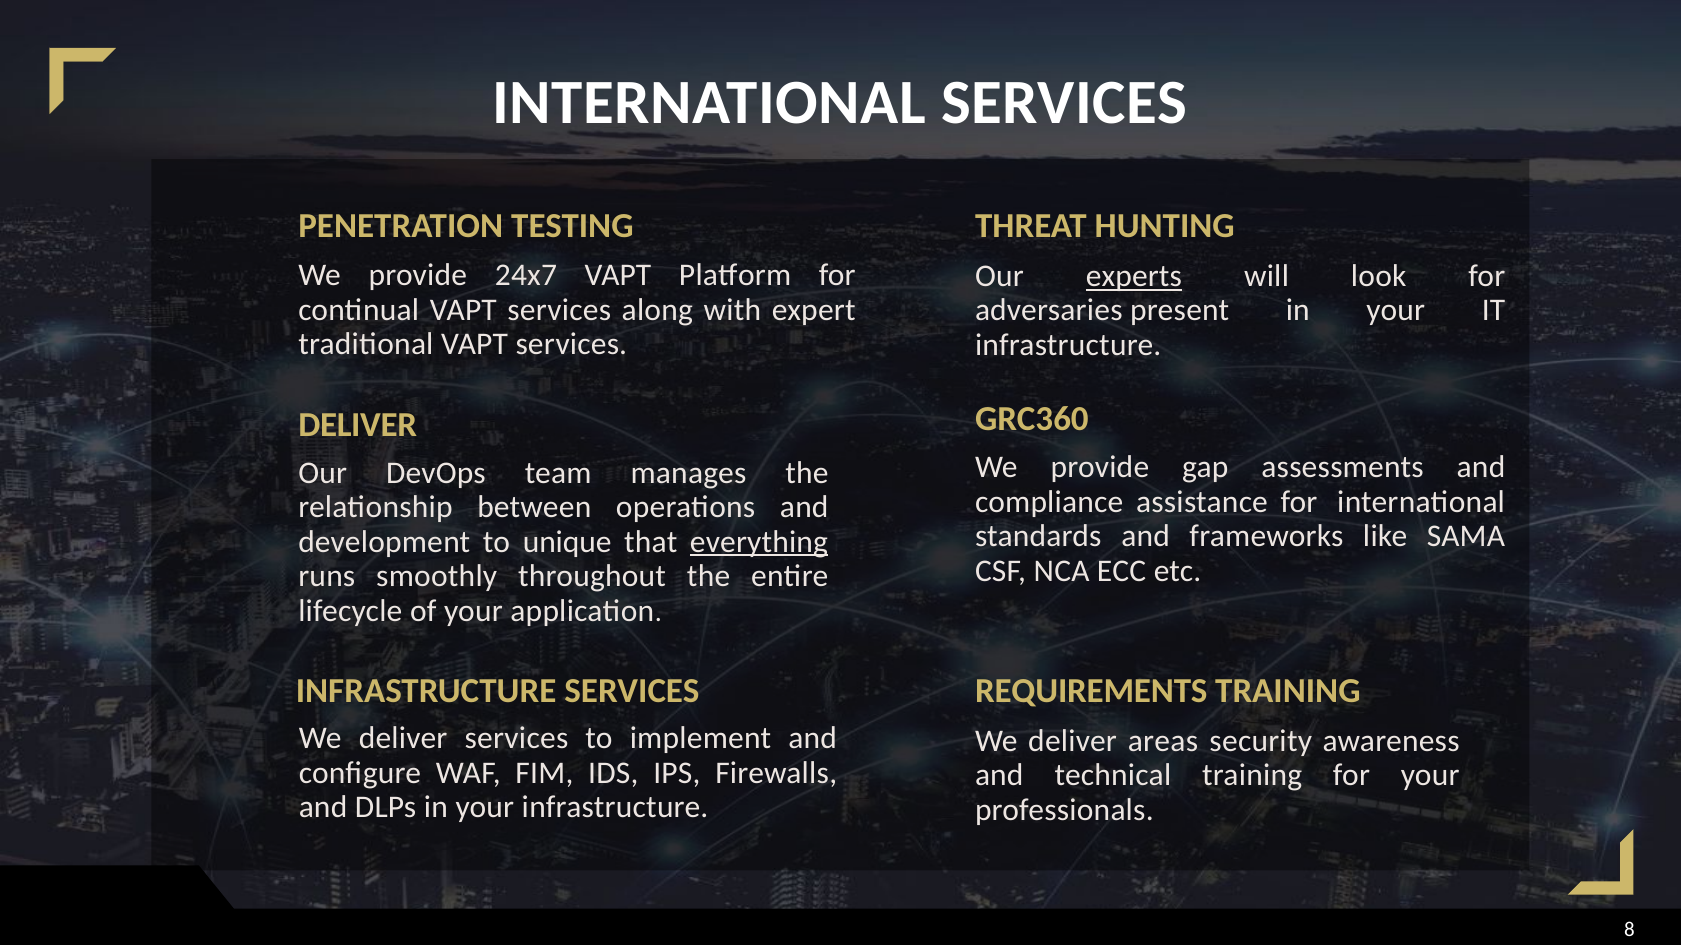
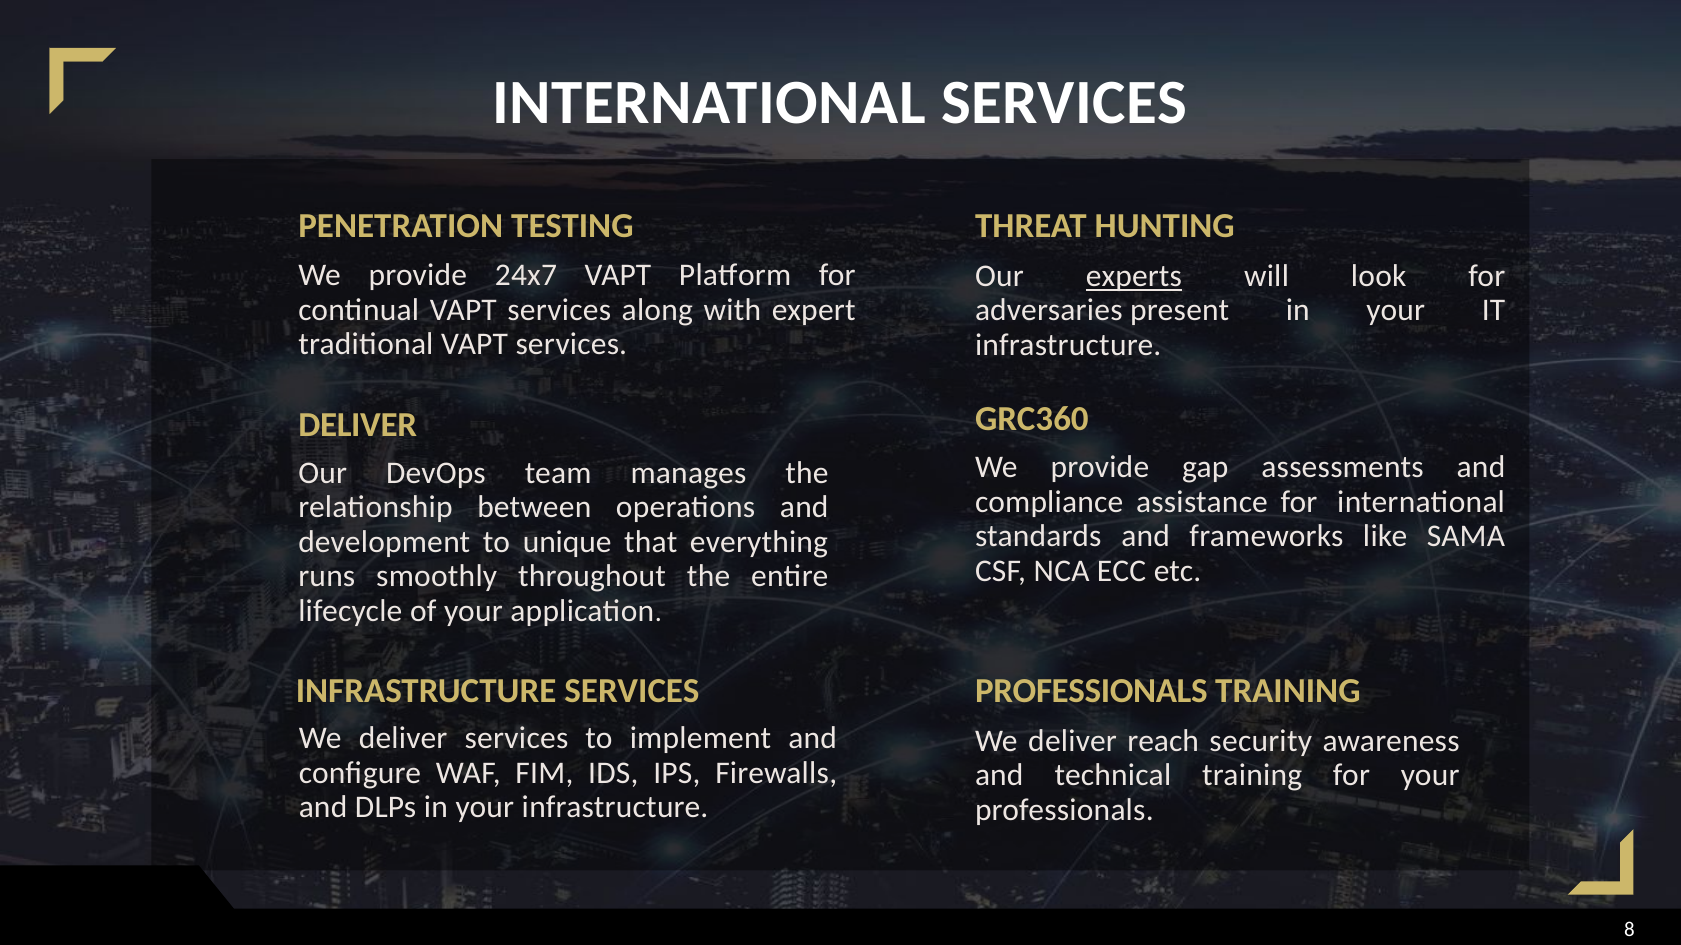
everything underline: present -> none
REQUIREMENTS at (1091, 691): REQUIREMENTS -> PROFESSIONALS
areas: areas -> reach
